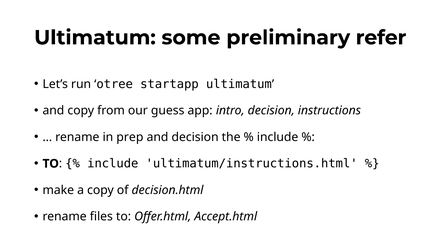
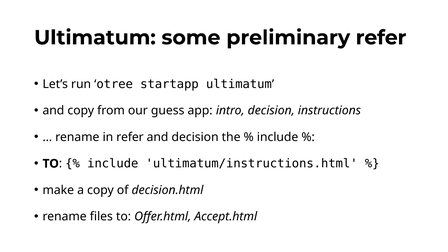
in prep: prep -> refer
